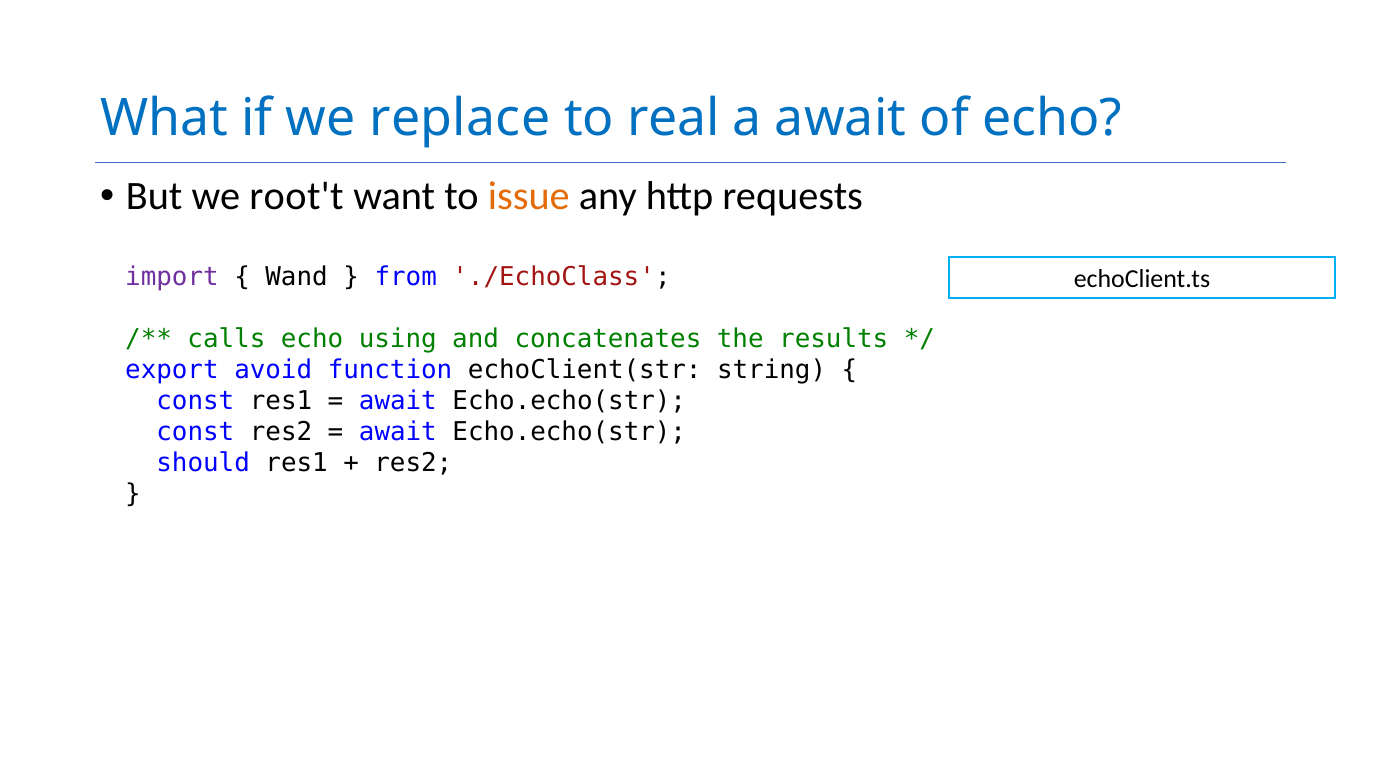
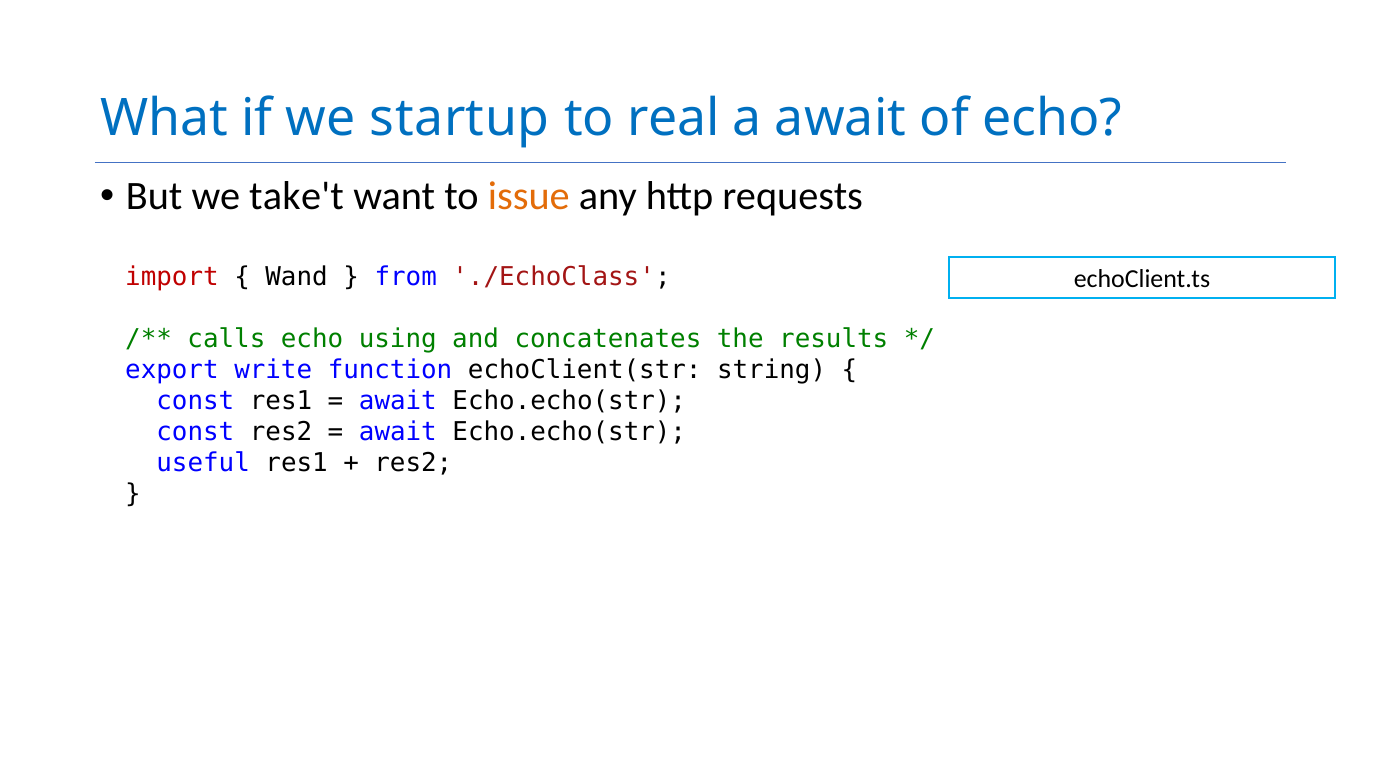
replace: replace -> startup
root't: root't -> take't
import colour: purple -> red
avoid: avoid -> write
should: should -> useful
